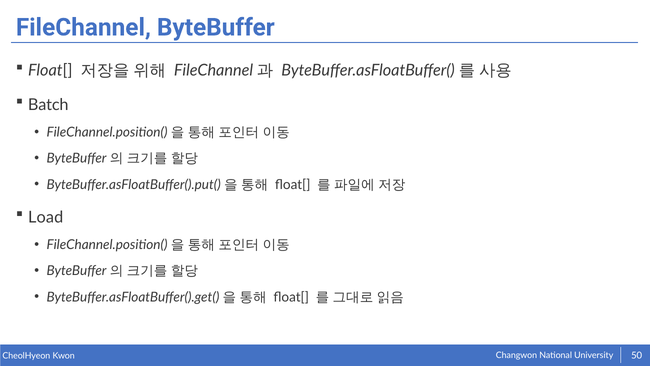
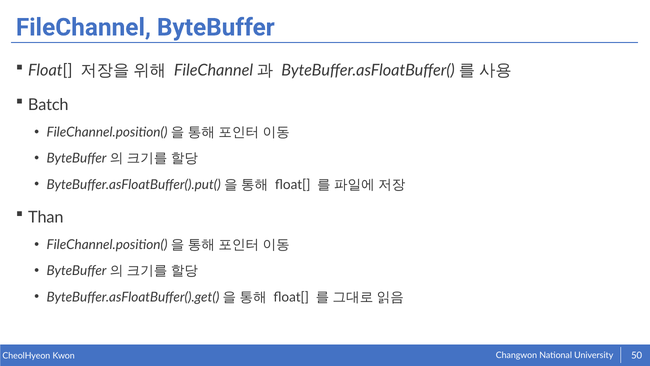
Load: Load -> Than
